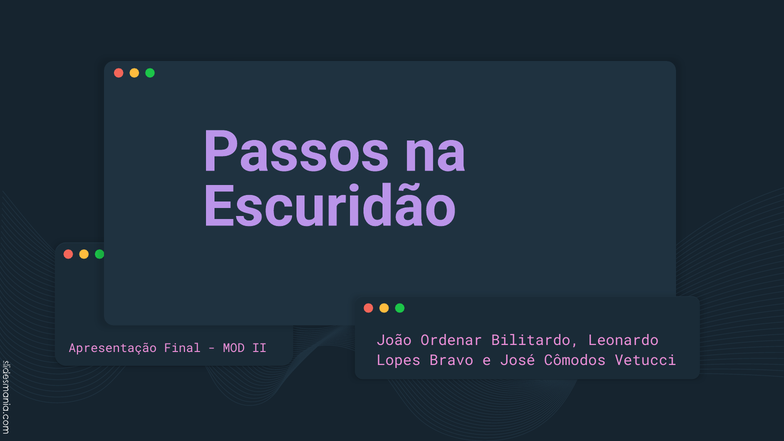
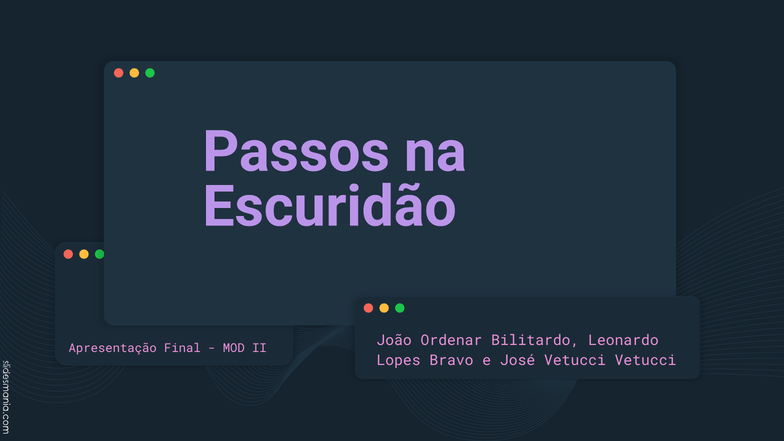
José Cômodos: Cômodos -> Vetucci
